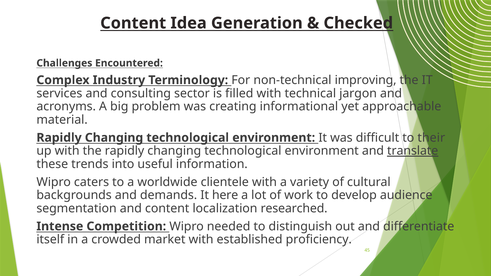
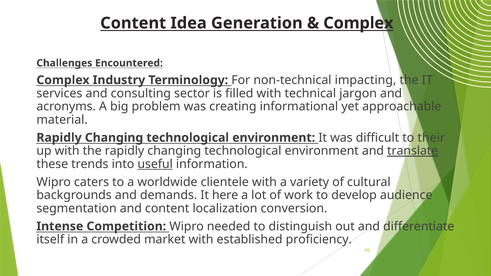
Checked at (358, 23): Checked -> Complex
improving: improving -> impacting
useful underline: none -> present
researched: researched -> conversion
